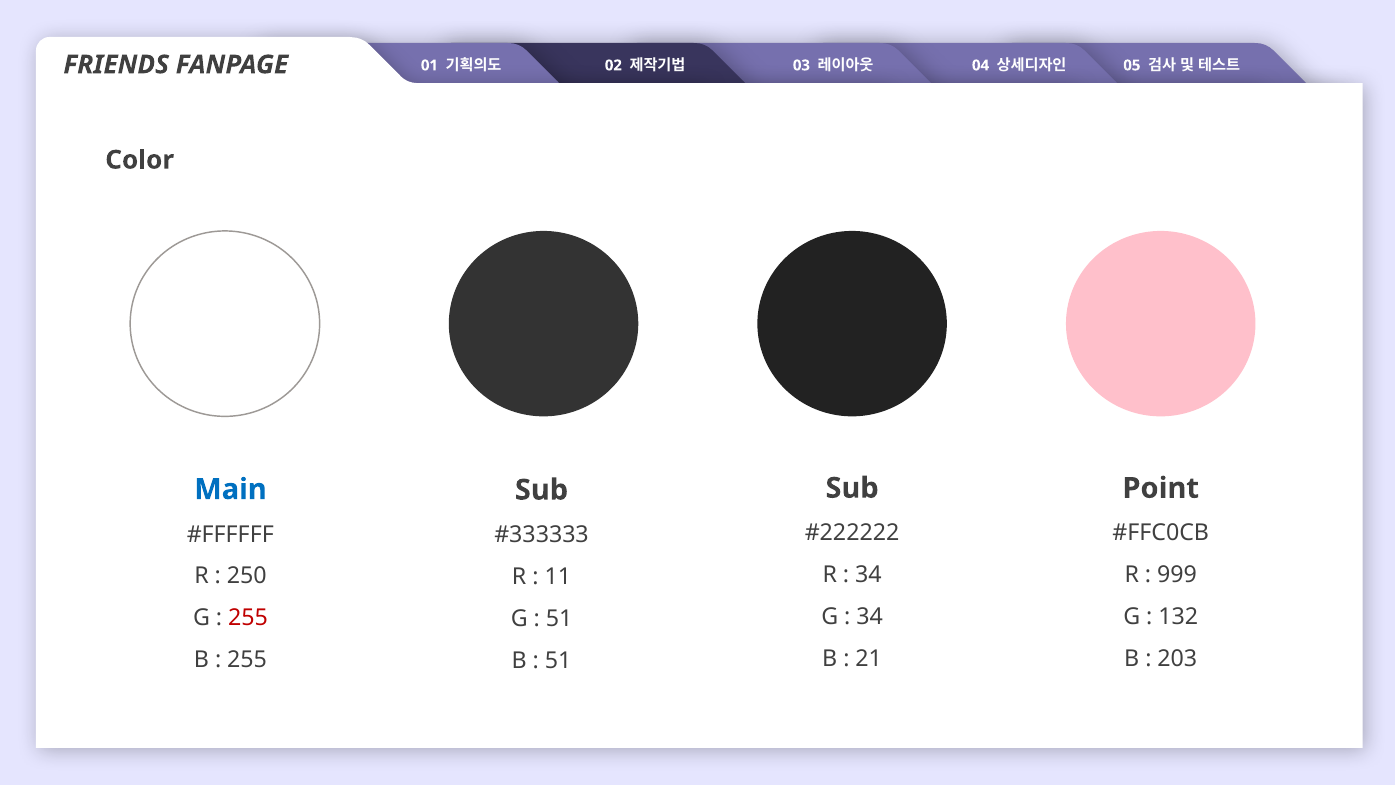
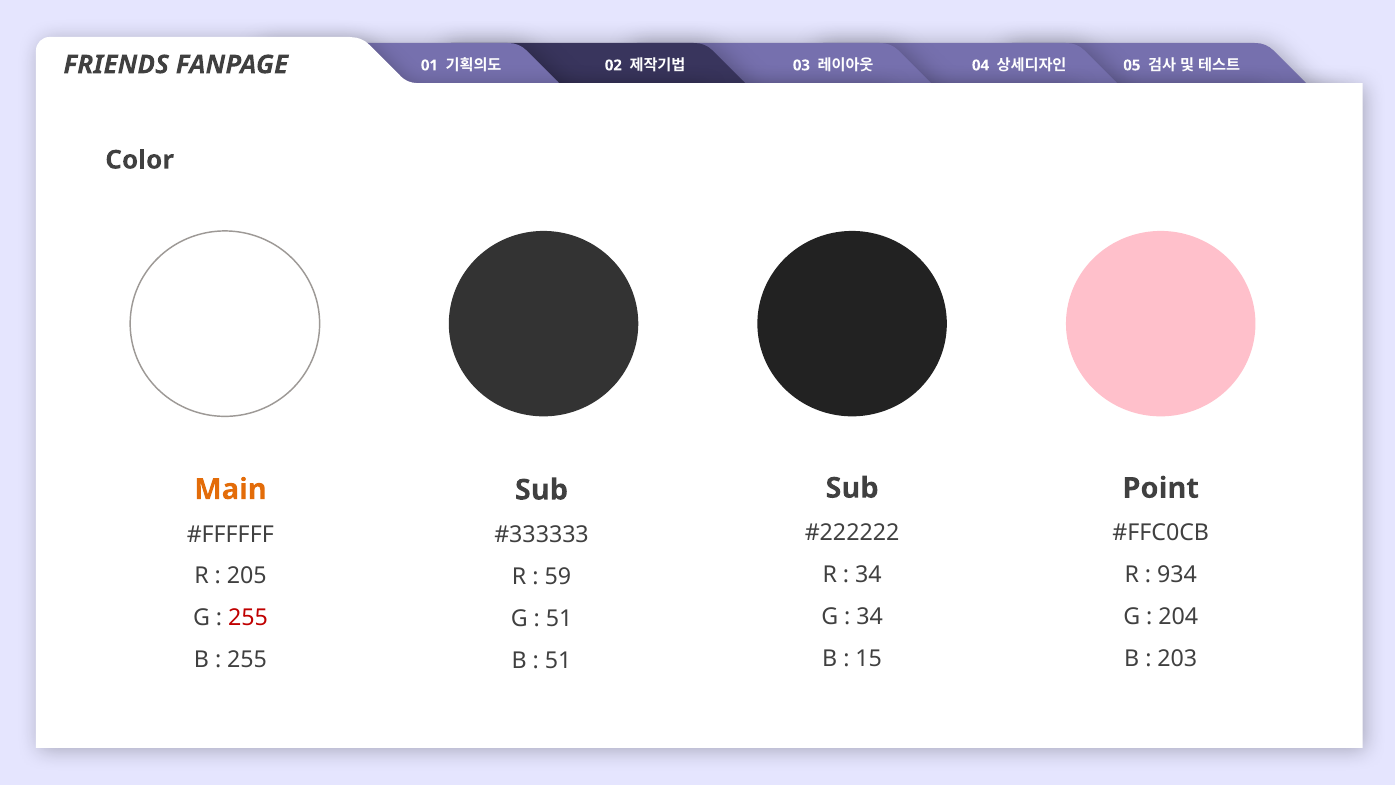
Main colour: blue -> orange
999: 999 -> 934
250: 250 -> 205
11: 11 -> 59
132: 132 -> 204
21: 21 -> 15
